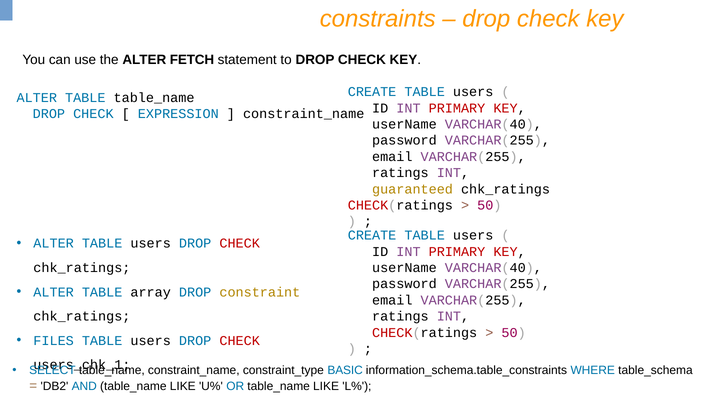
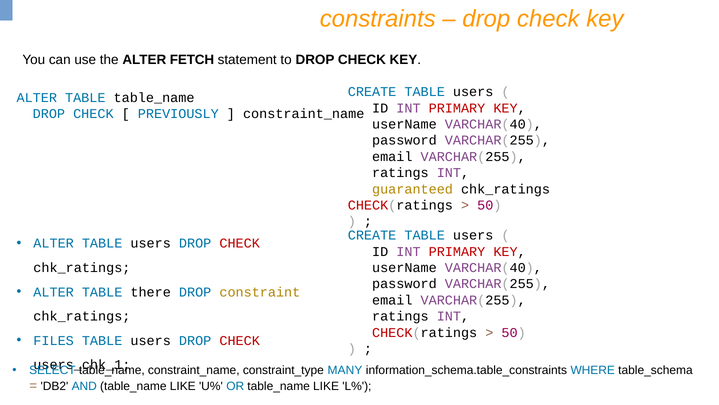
EXPRESSION: EXPRESSION -> PREVIOUSLY
array: array -> there
BASIC: BASIC -> MANY
